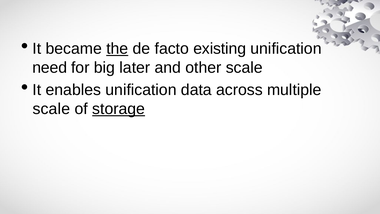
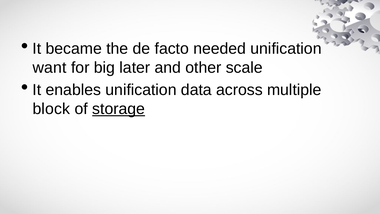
the underline: present -> none
existing: existing -> needed
need: need -> want
scale at (51, 109): scale -> block
